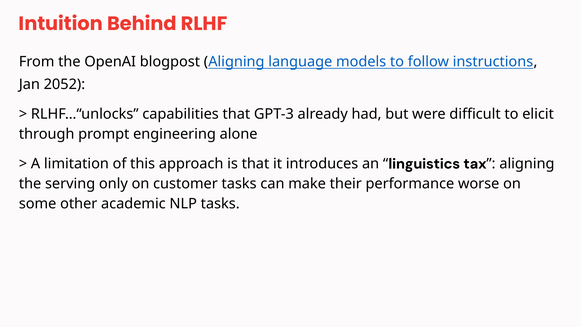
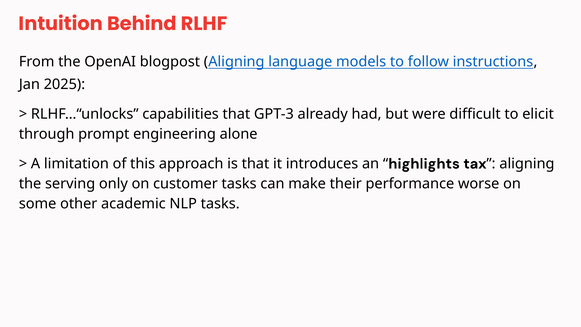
2052: 2052 -> 2025
linguistics: linguistics -> highlights
